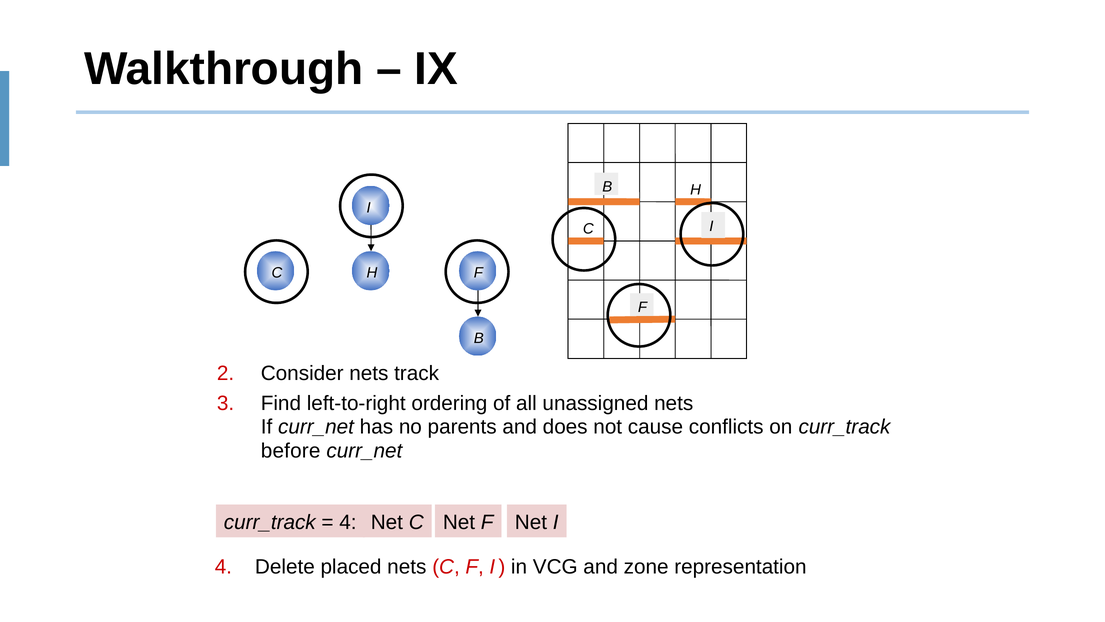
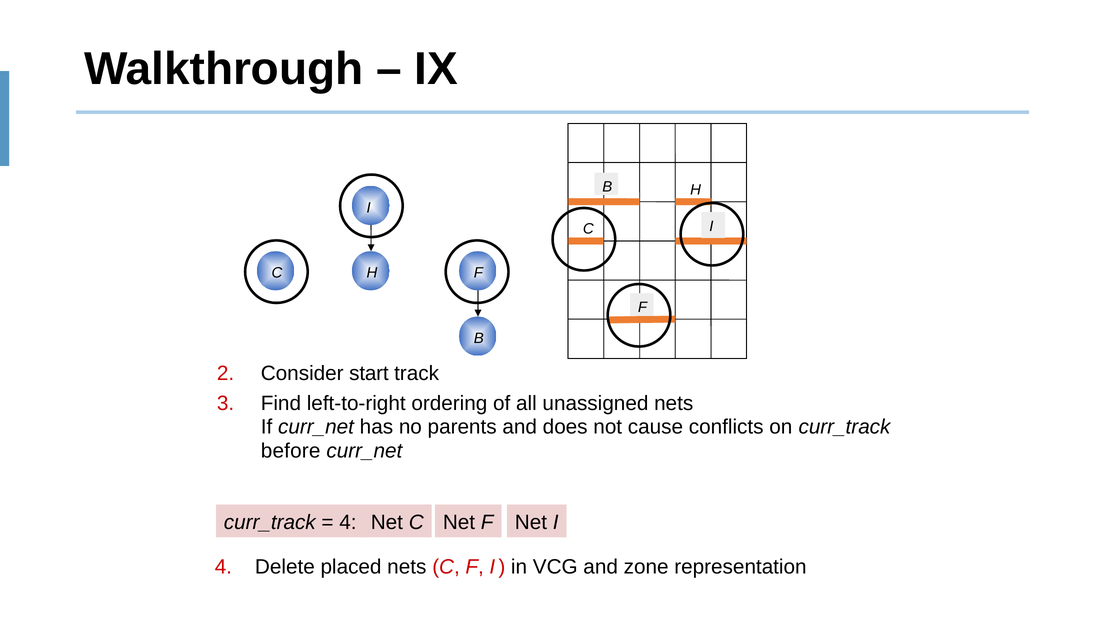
Consider nets: nets -> start
